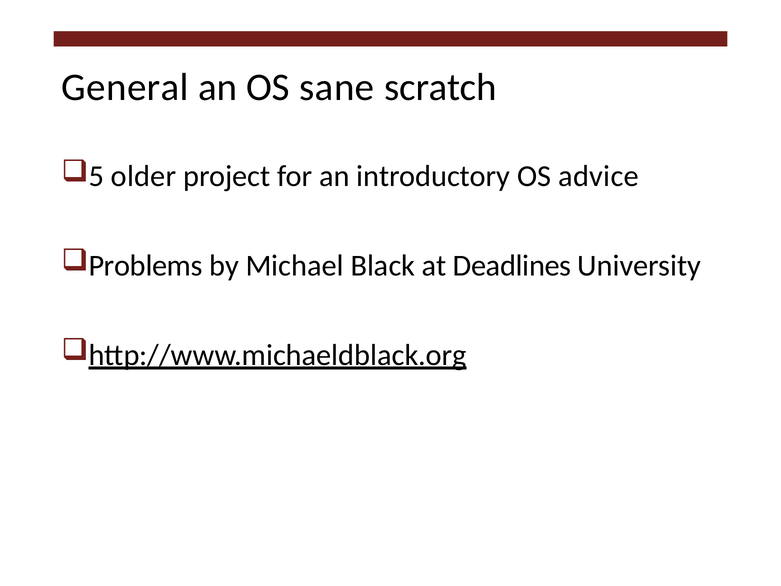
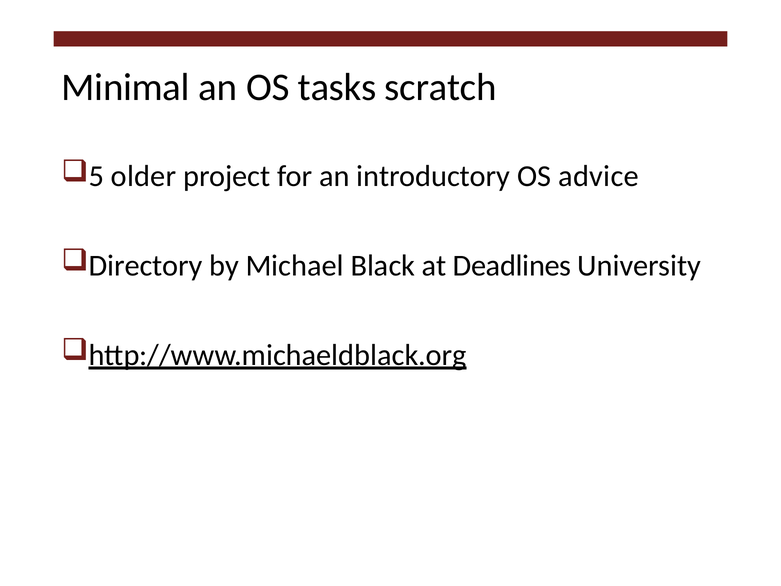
General: General -> Minimal
sane: sane -> tasks
Problems: Problems -> Directory
